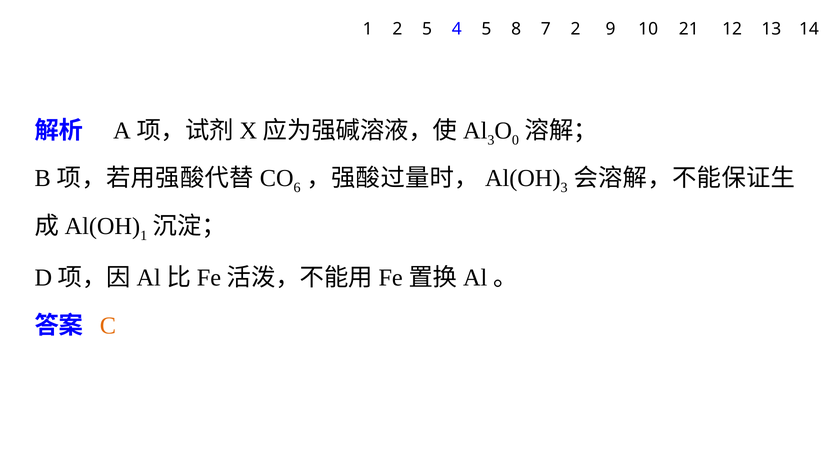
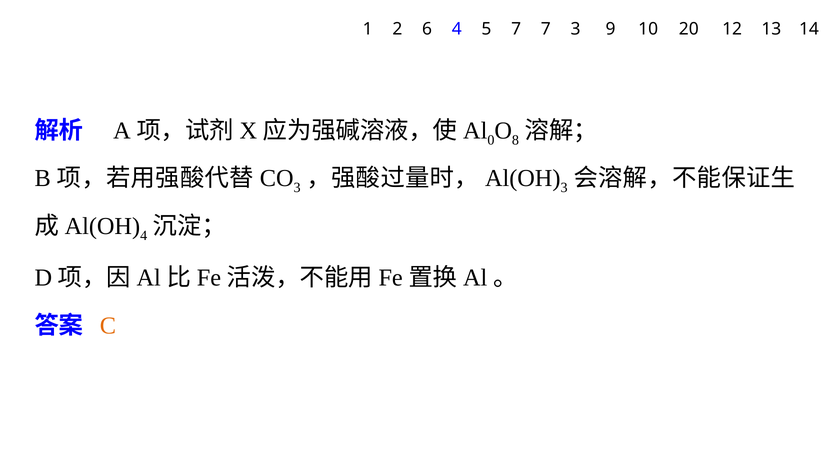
2 5: 5 -> 6
5 8: 8 -> 7
7 2: 2 -> 3
21: 21 -> 20
3 at (491, 140): 3 -> 0
0: 0 -> 8
6 at (297, 188): 6 -> 3
1 at (144, 236): 1 -> 4
